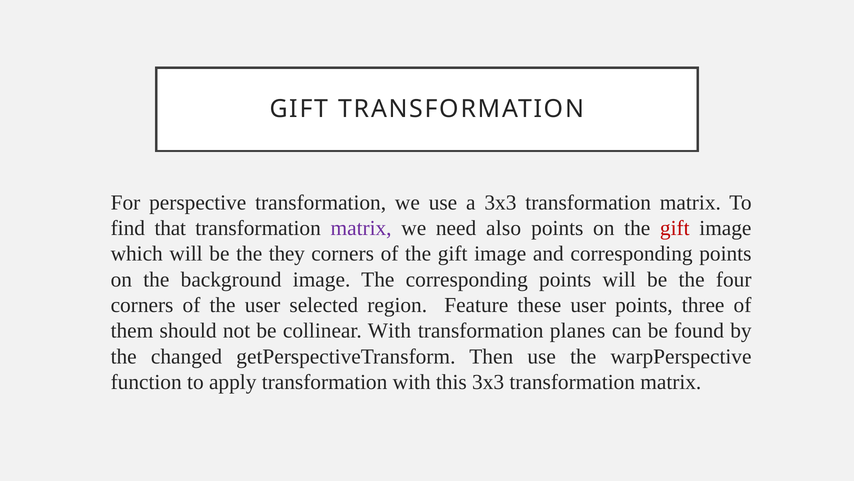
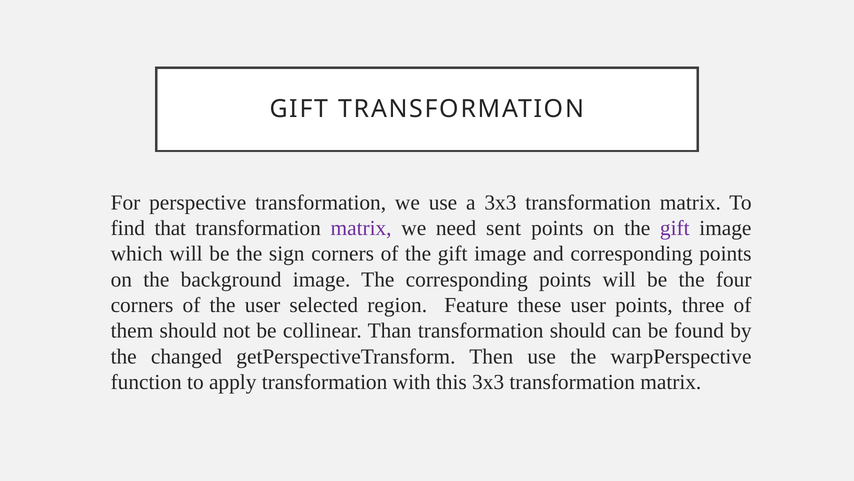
also: also -> sent
gift at (675, 228) colour: red -> purple
they: they -> sign
collinear With: With -> Than
transformation planes: planes -> should
